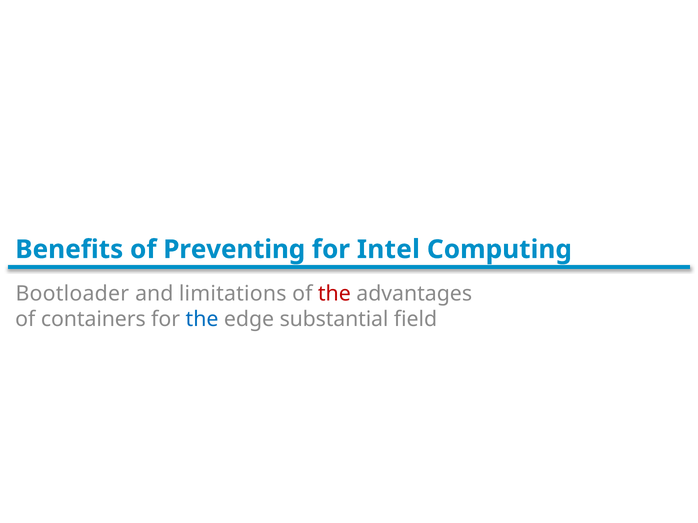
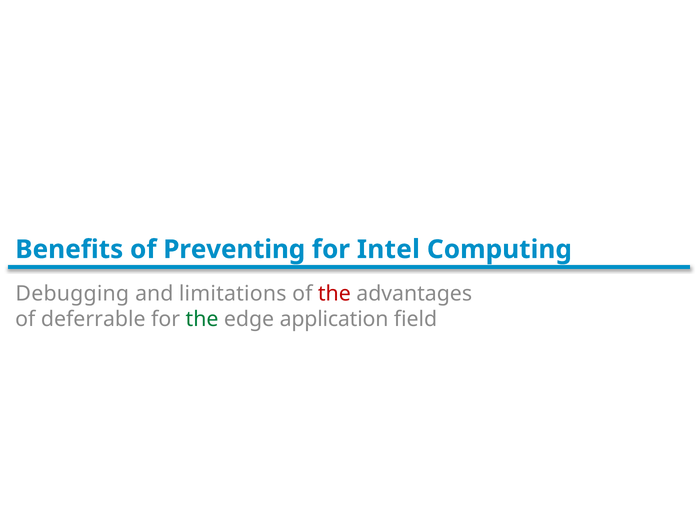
Bootloader: Bootloader -> Debugging
containers: containers -> deferrable
the at (202, 320) colour: blue -> green
substantial: substantial -> application
